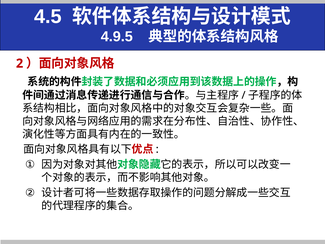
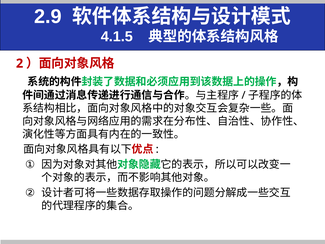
4.5: 4.5 -> 2.9
4.9.5: 4.9.5 -> 4.1.5
